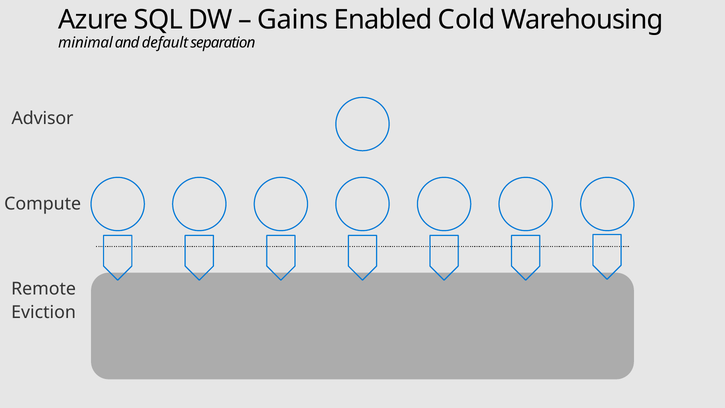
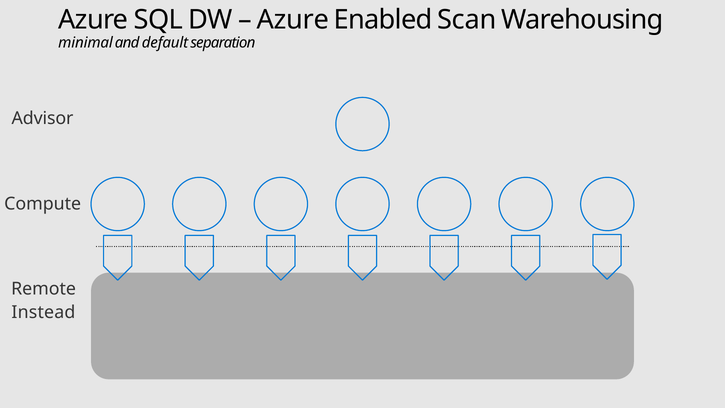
Gains at (293, 20): Gains -> Azure
Cold: Cold -> Scan
Eviction: Eviction -> Instead
